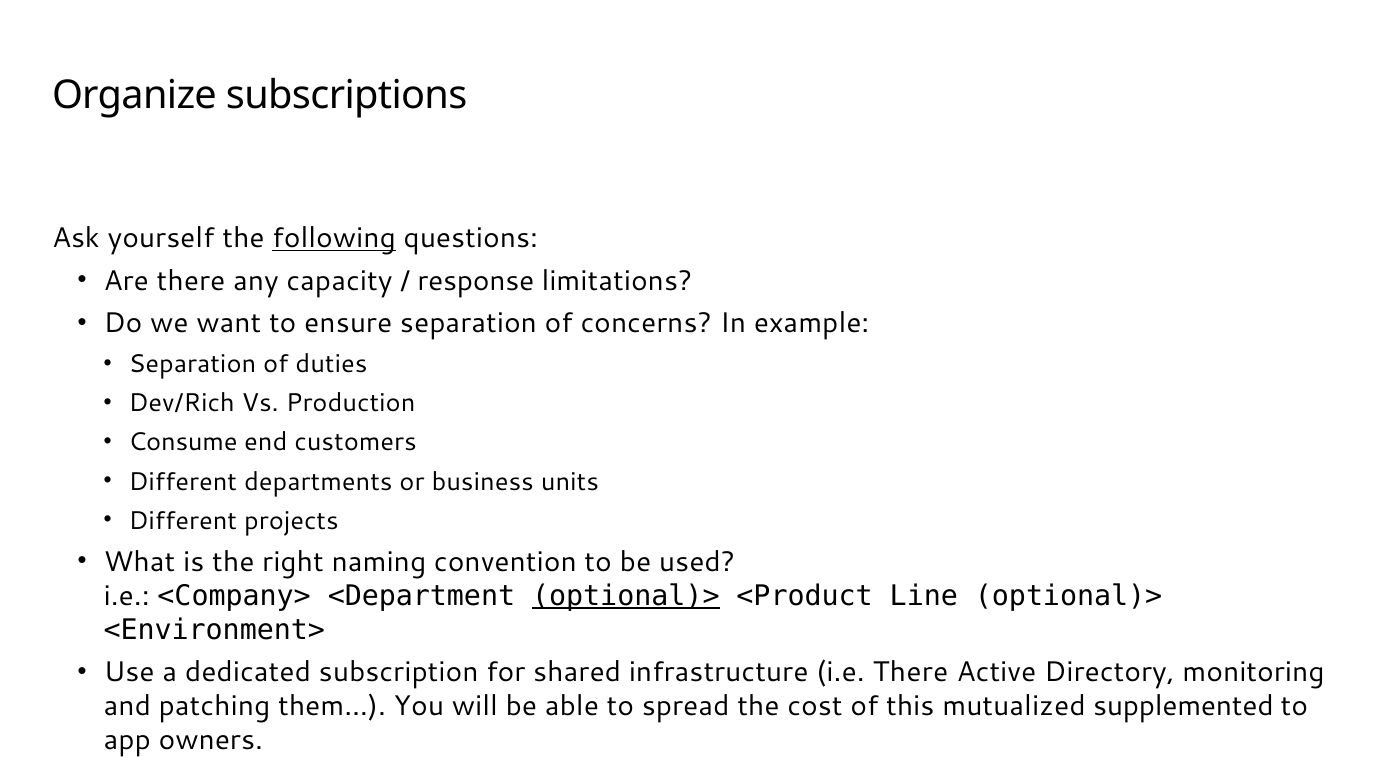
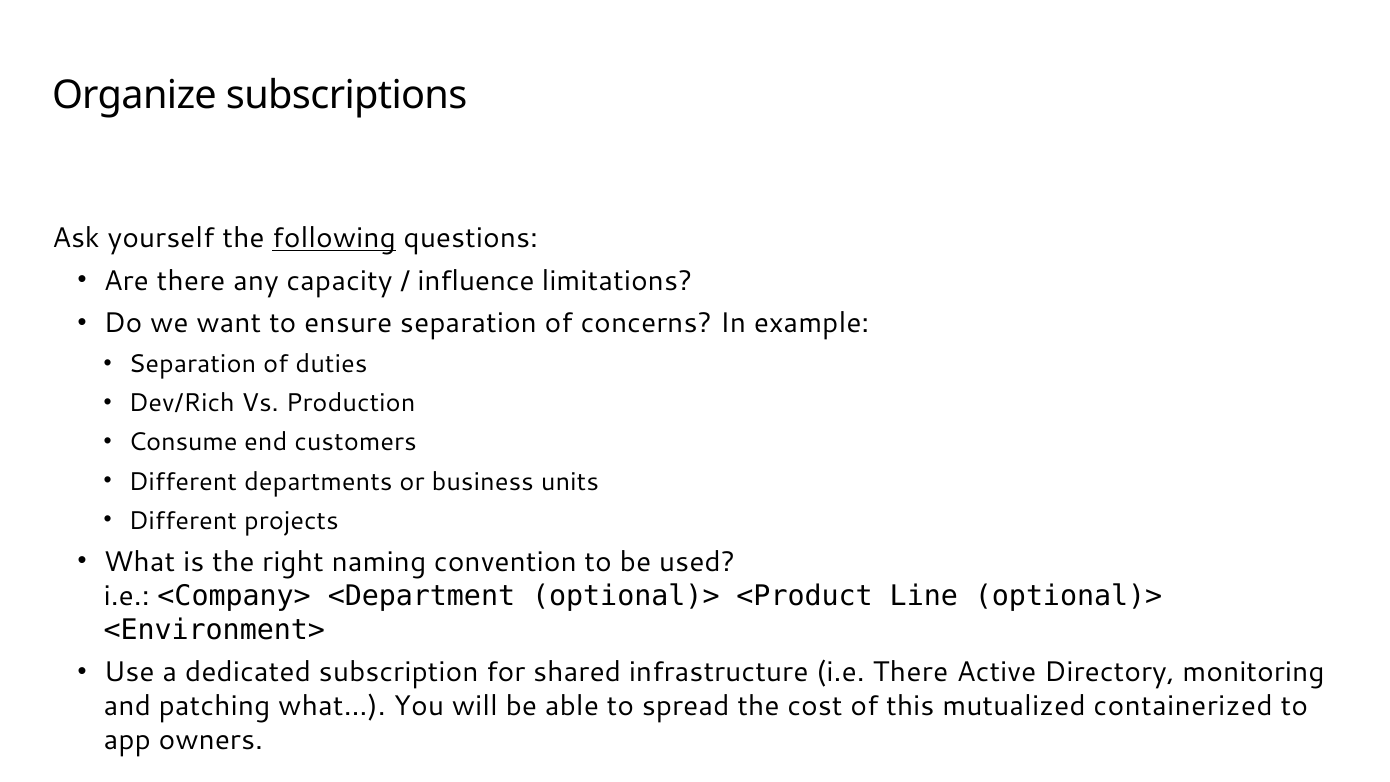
response: response -> influence
optional)> at (626, 596) underline: present -> none
them…: them… -> what…
supplemented: supplemented -> containerized
